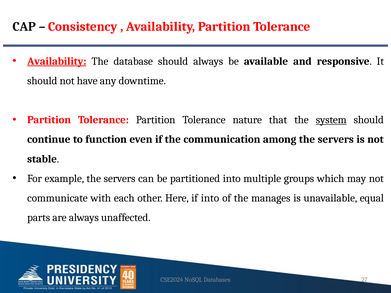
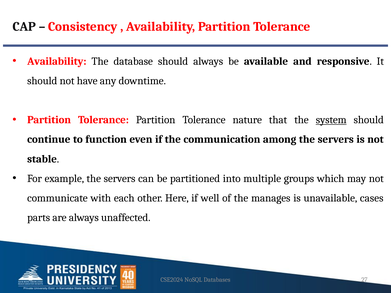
Availability at (57, 61) underline: present -> none
if into: into -> well
equal: equal -> cases
